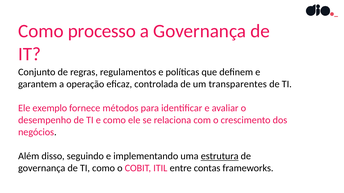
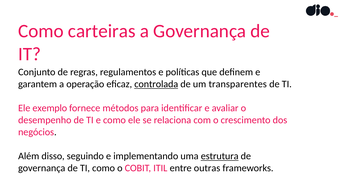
processo: processo -> carteiras
controlada underline: none -> present
contas: contas -> outras
